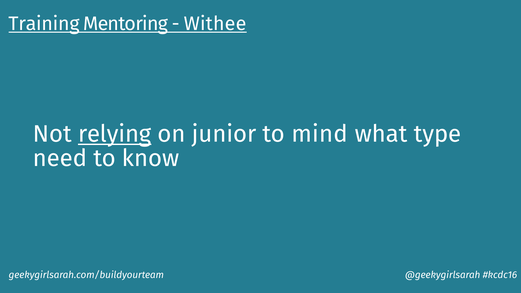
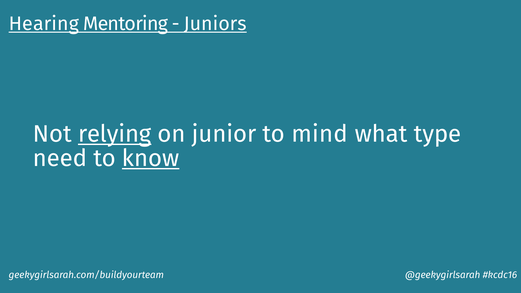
Training: Training -> Hearing
Withee: Withee -> Juniors
know underline: none -> present
